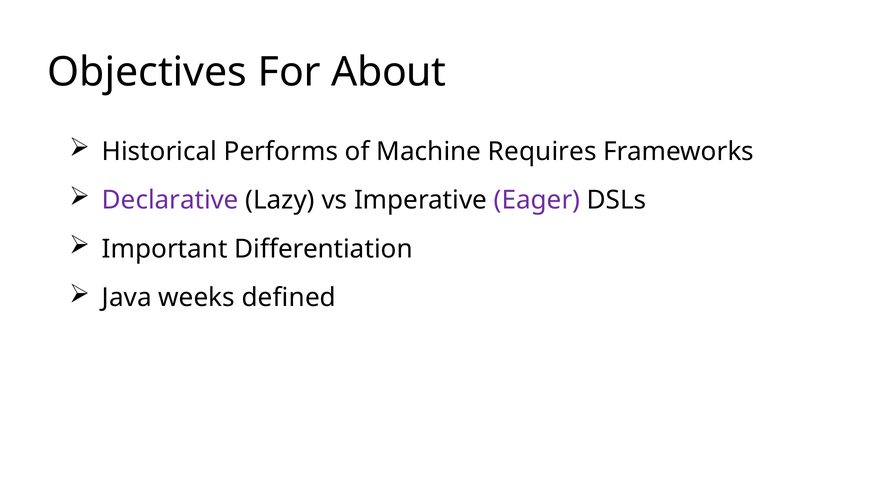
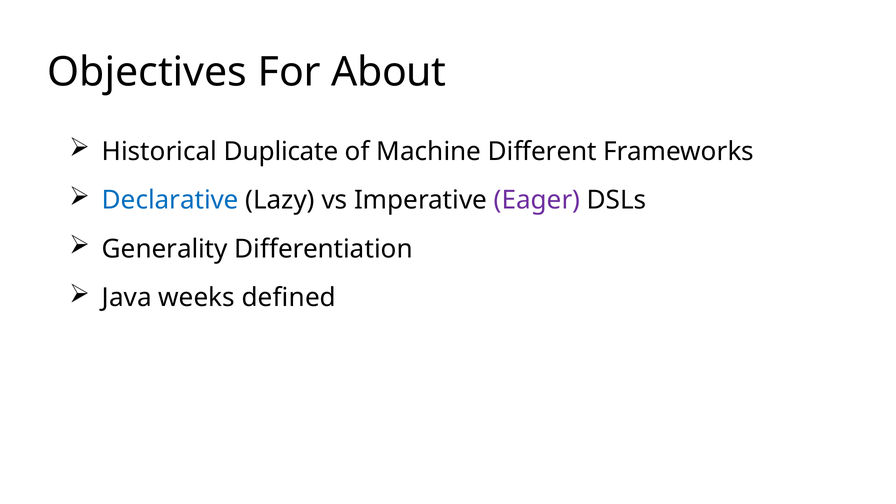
Performs: Performs -> Duplicate
Requires: Requires -> Different
Declarative colour: purple -> blue
Important: Important -> Generality
